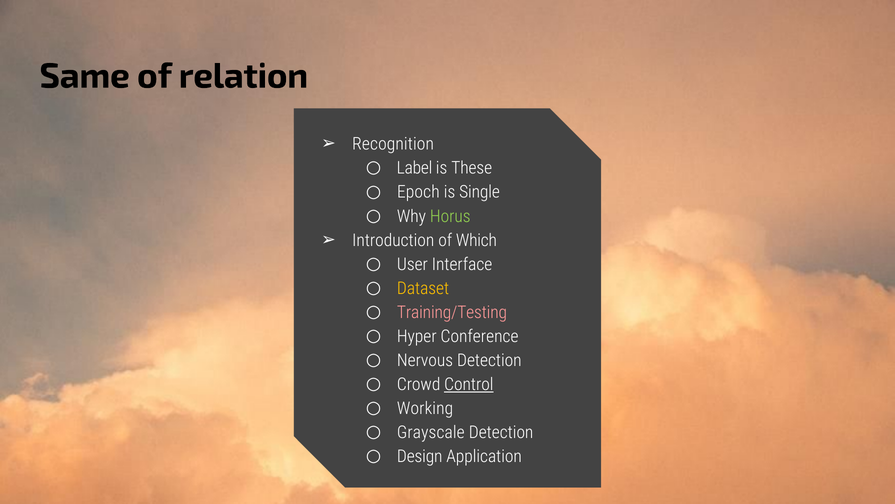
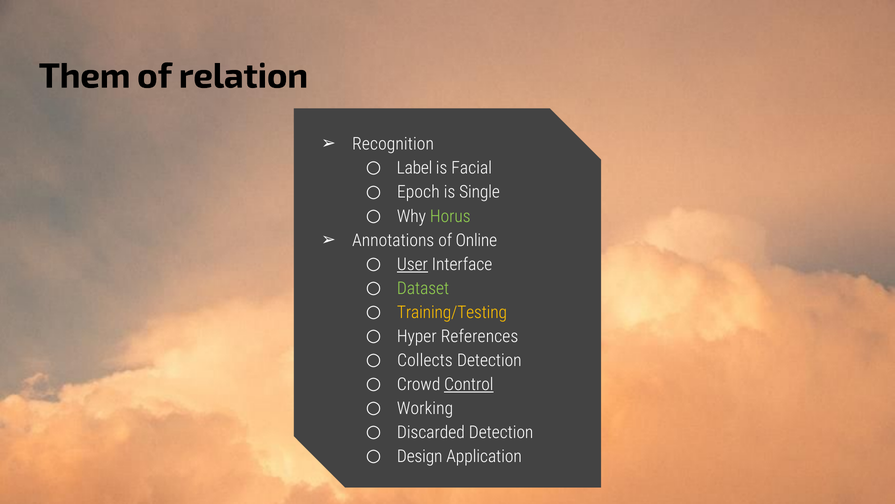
Same: Same -> Them
These: These -> Facial
Introduction: Introduction -> Annotations
Which: Which -> Online
User underline: none -> present
Dataset colour: yellow -> light green
Training/Testing colour: pink -> yellow
Conference: Conference -> References
Nervous: Nervous -> Collects
Grayscale: Grayscale -> Discarded
